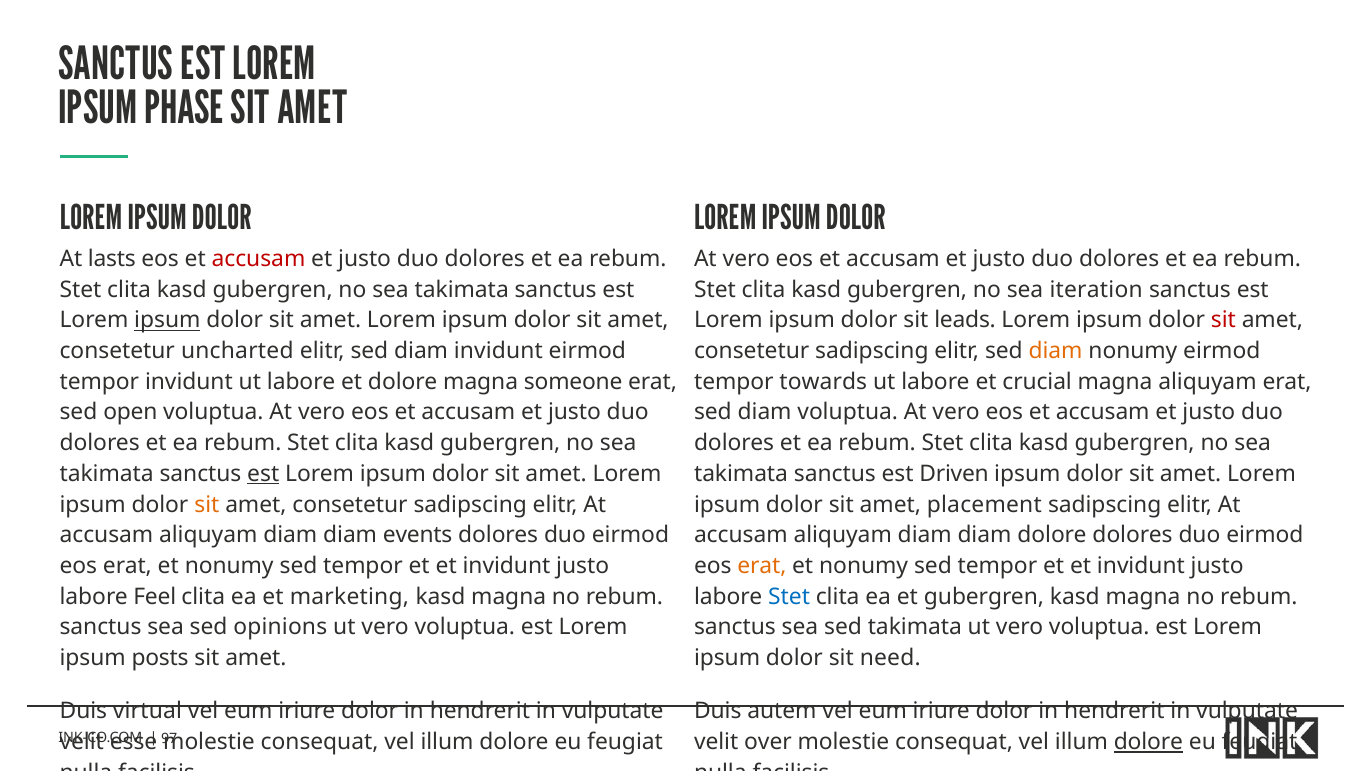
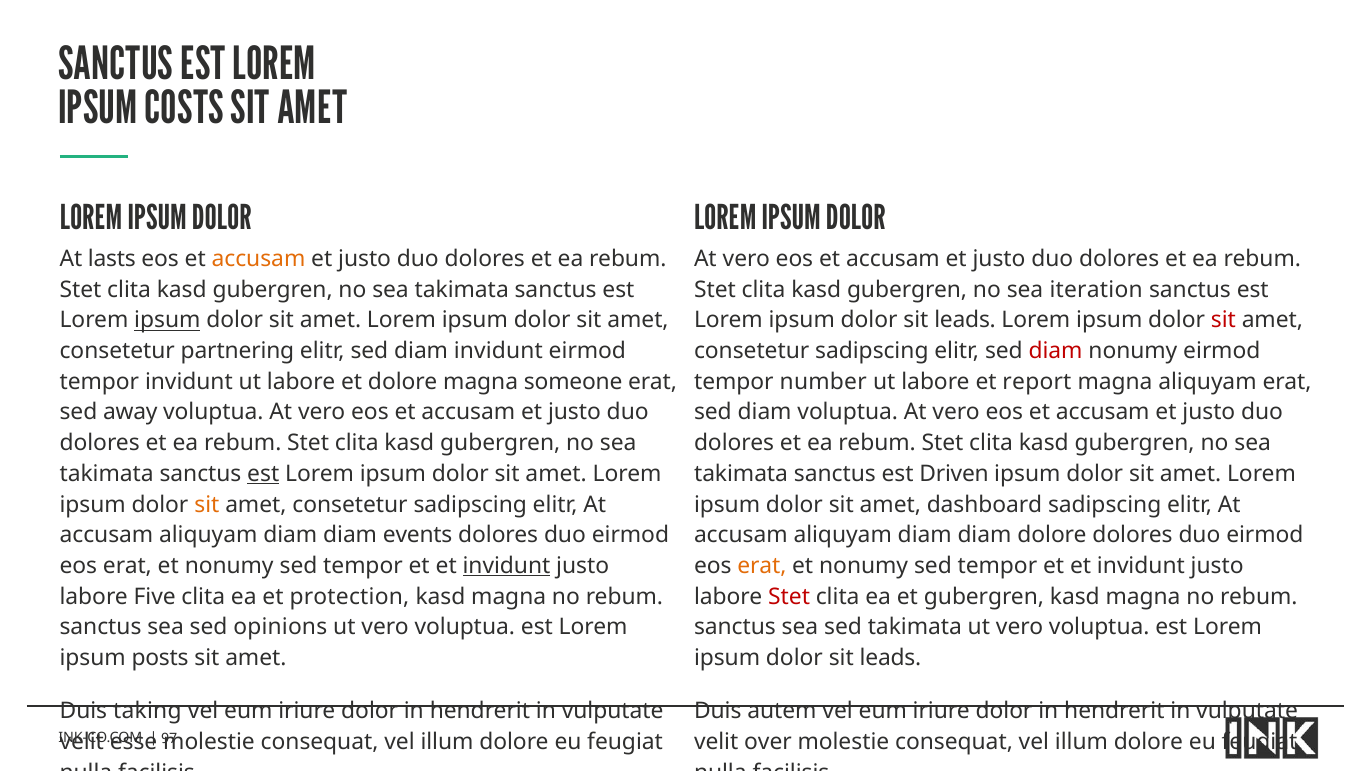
PHASE: PHASE -> COSTS
accusam at (258, 259) colour: red -> orange
uncharted: uncharted -> partnering
diam at (1056, 351) colour: orange -> red
towards: towards -> number
crucial: crucial -> report
open: open -> away
placement: placement -> dashboard
invidunt at (506, 566) underline: none -> present
Feel: Feel -> Five
marketing: marketing -> protection
Stet at (789, 597) colour: blue -> red
need at (890, 658): need -> leads
virtual: virtual -> taking
dolore at (1148, 742) underline: present -> none
